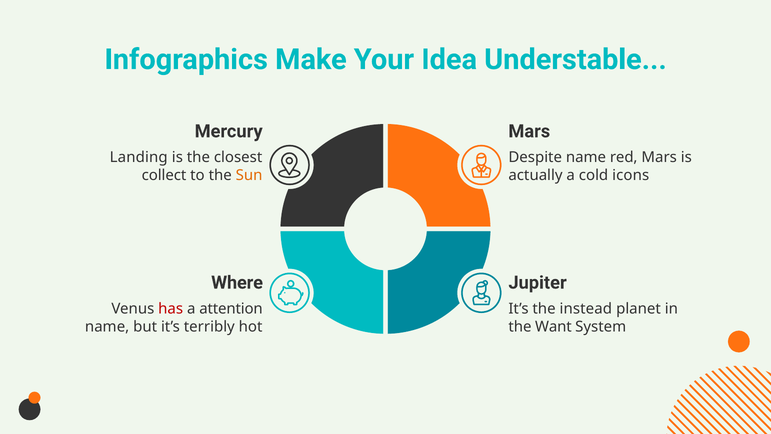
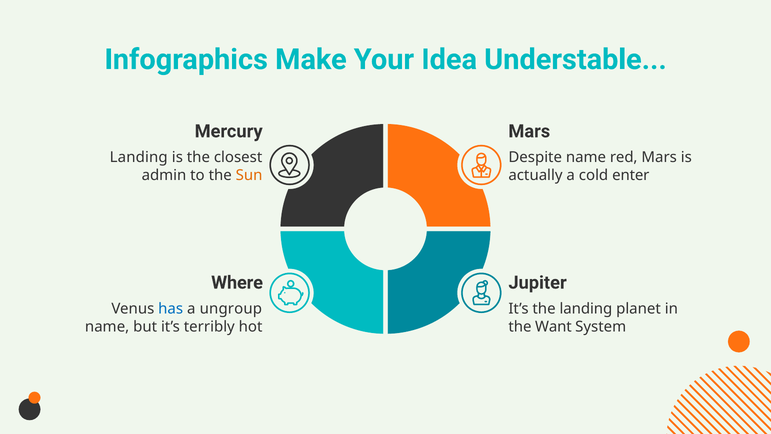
collect: collect -> admin
icons: icons -> enter
has colour: red -> blue
attention: attention -> ungroup
the instead: instead -> landing
